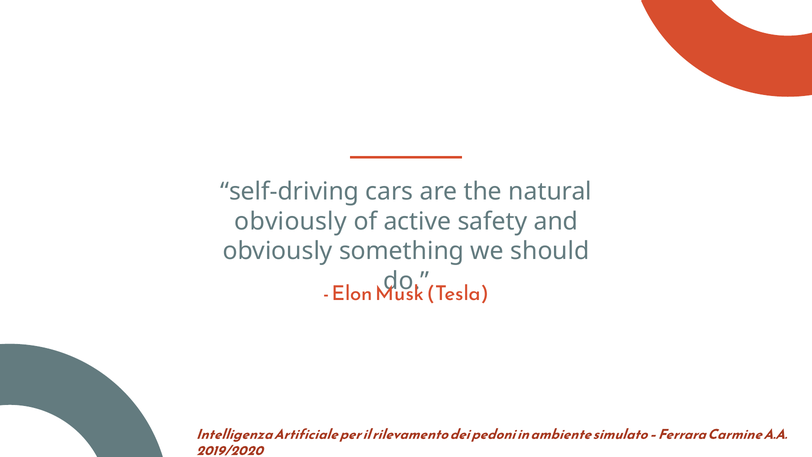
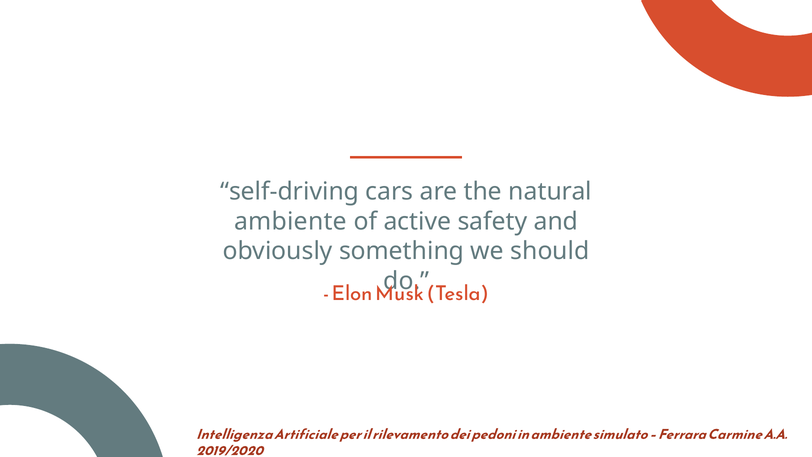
obviously at (291, 221): obviously -> ambiente
